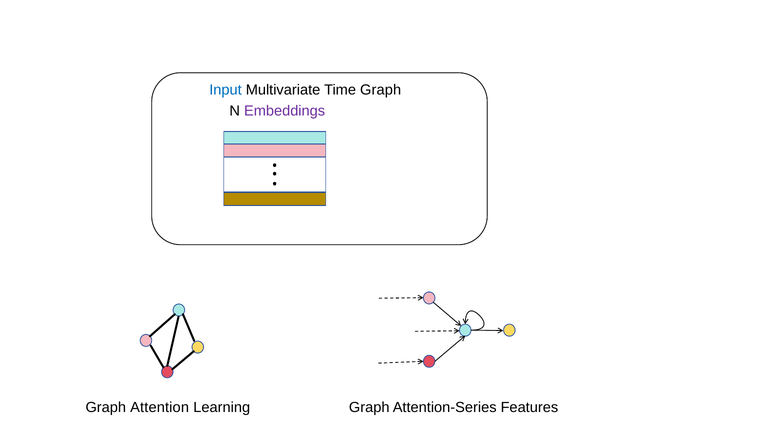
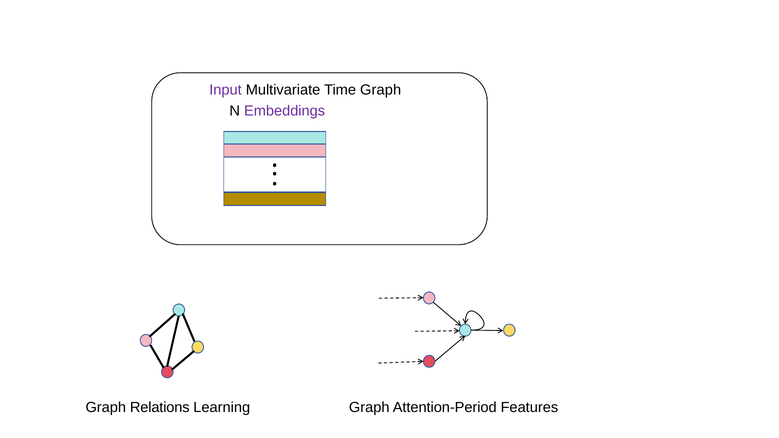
Input colour: blue -> purple
Attention: Attention -> Relations
Attention-Series: Attention-Series -> Attention-Period
